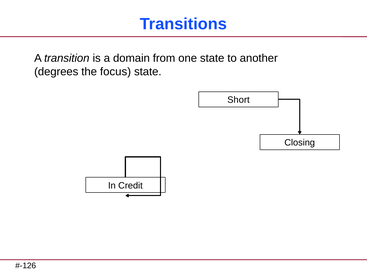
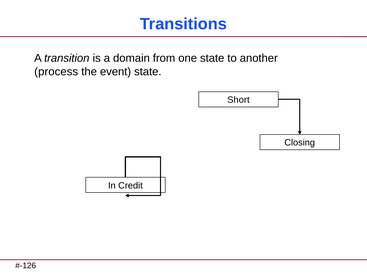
degrees: degrees -> process
focus: focus -> event
